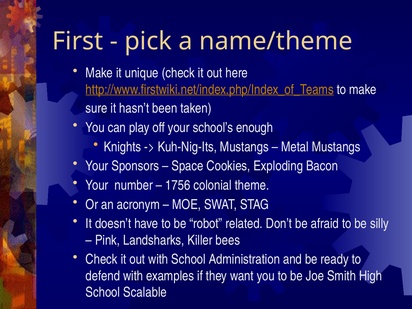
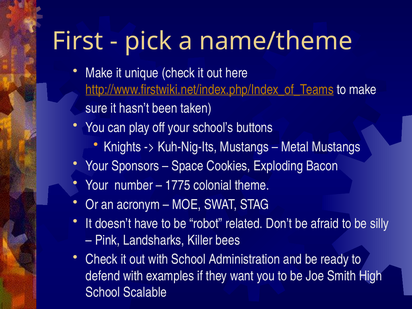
enough: enough -> buttons
1756: 1756 -> 1775
